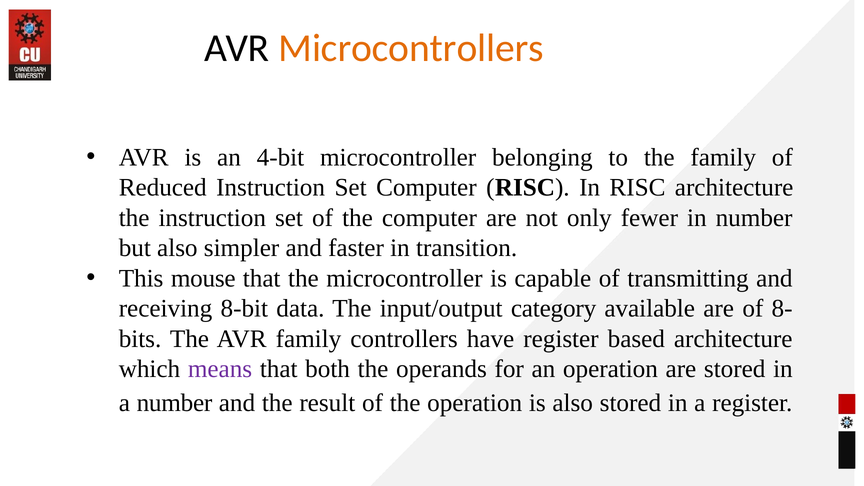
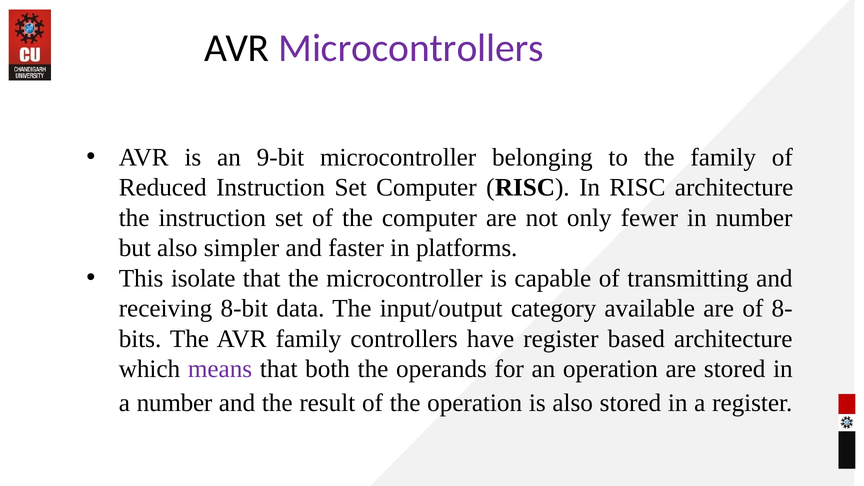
Microcontrollers colour: orange -> purple
4-bit: 4-bit -> 9-bit
transition: transition -> platforms
mouse: mouse -> isolate
